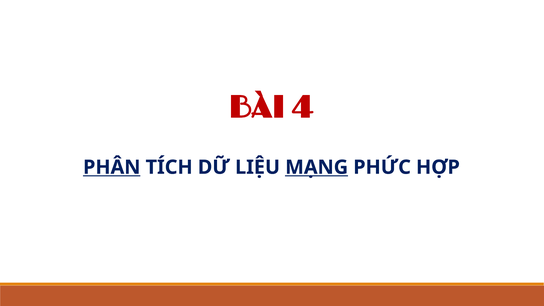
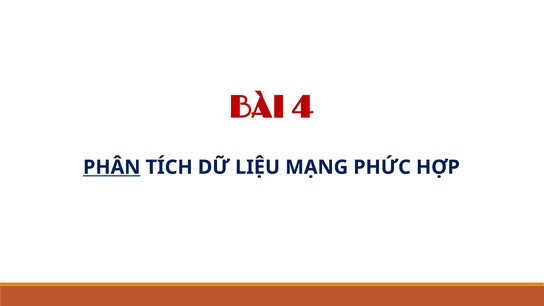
MẠNG underline: present -> none
